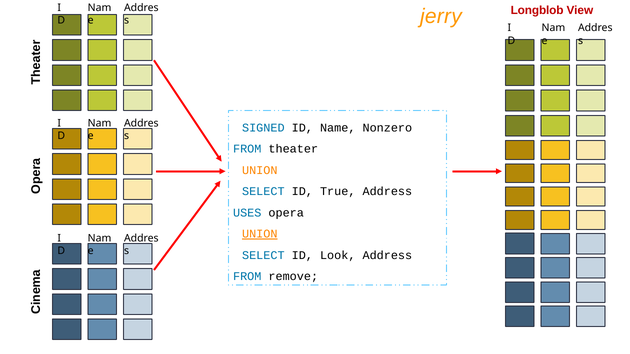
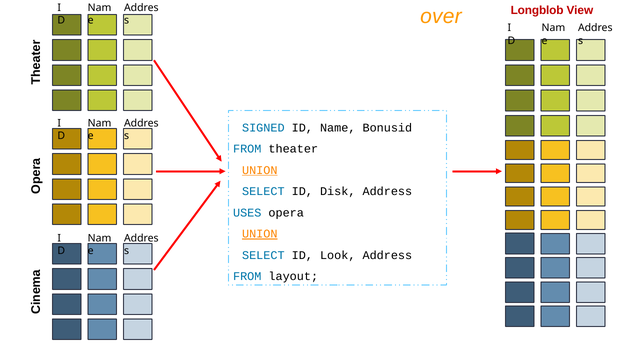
jerry: jerry -> over
Nonzero: Nonzero -> Bonusid
UNION at (260, 170) underline: none -> present
True: True -> Disk
remove: remove -> layout
